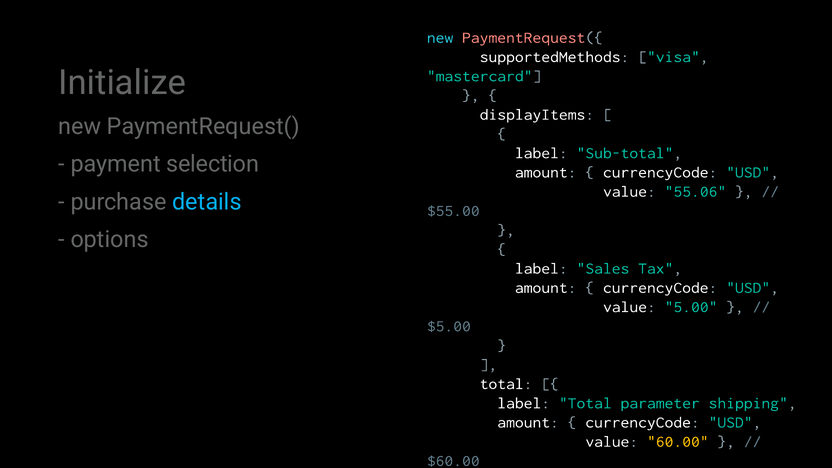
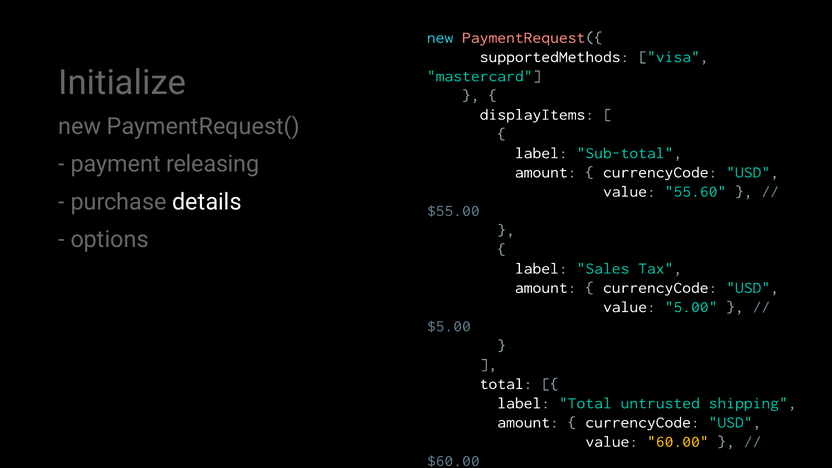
selection: selection -> releasing
55.06: 55.06 -> 55.60
details colour: light blue -> white
parameter: parameter -> untrusted
